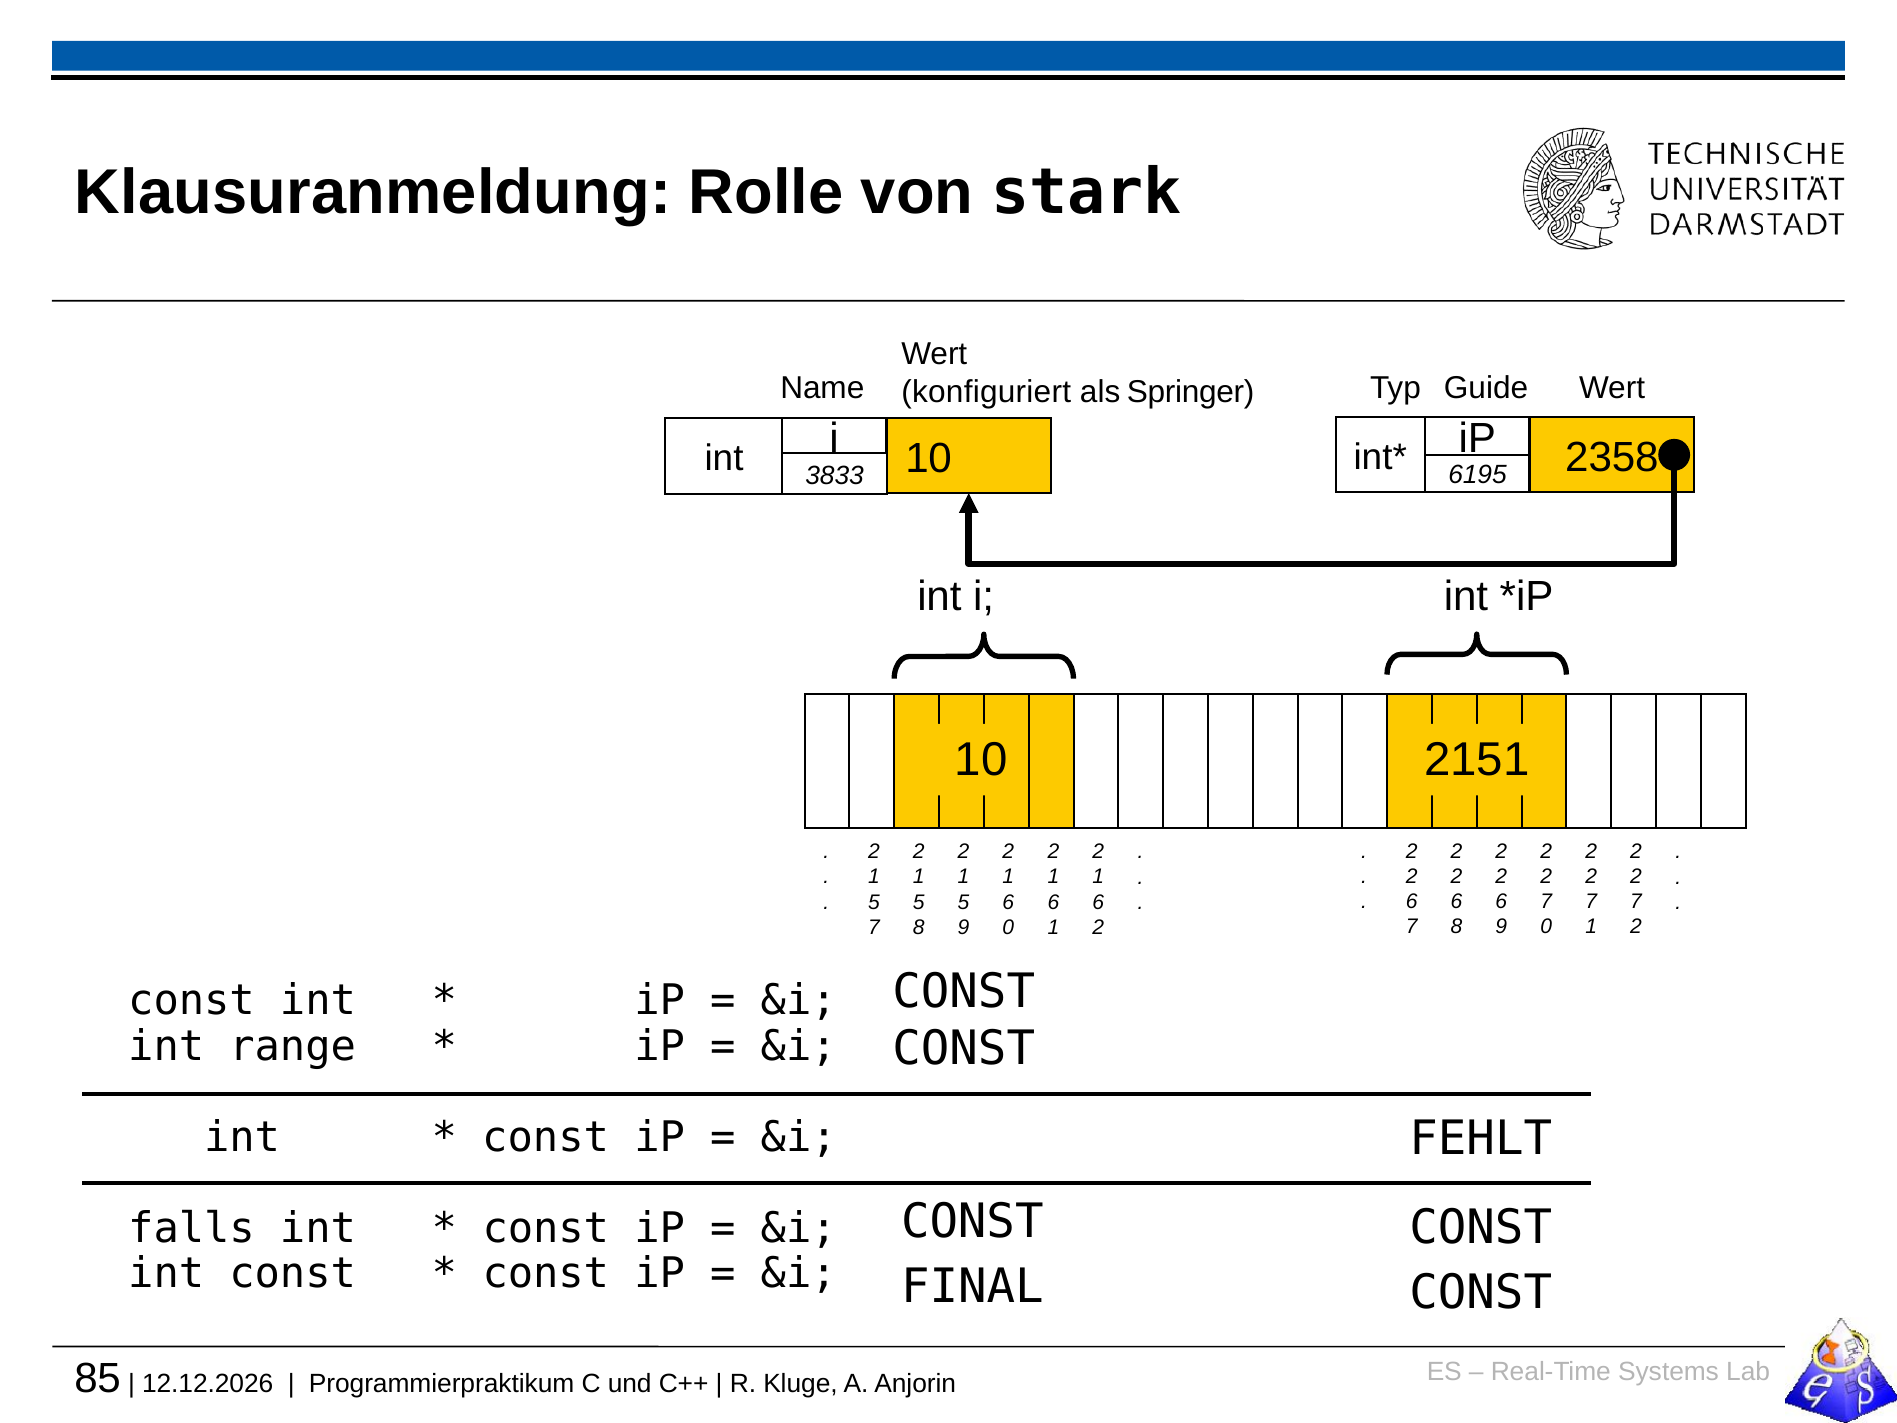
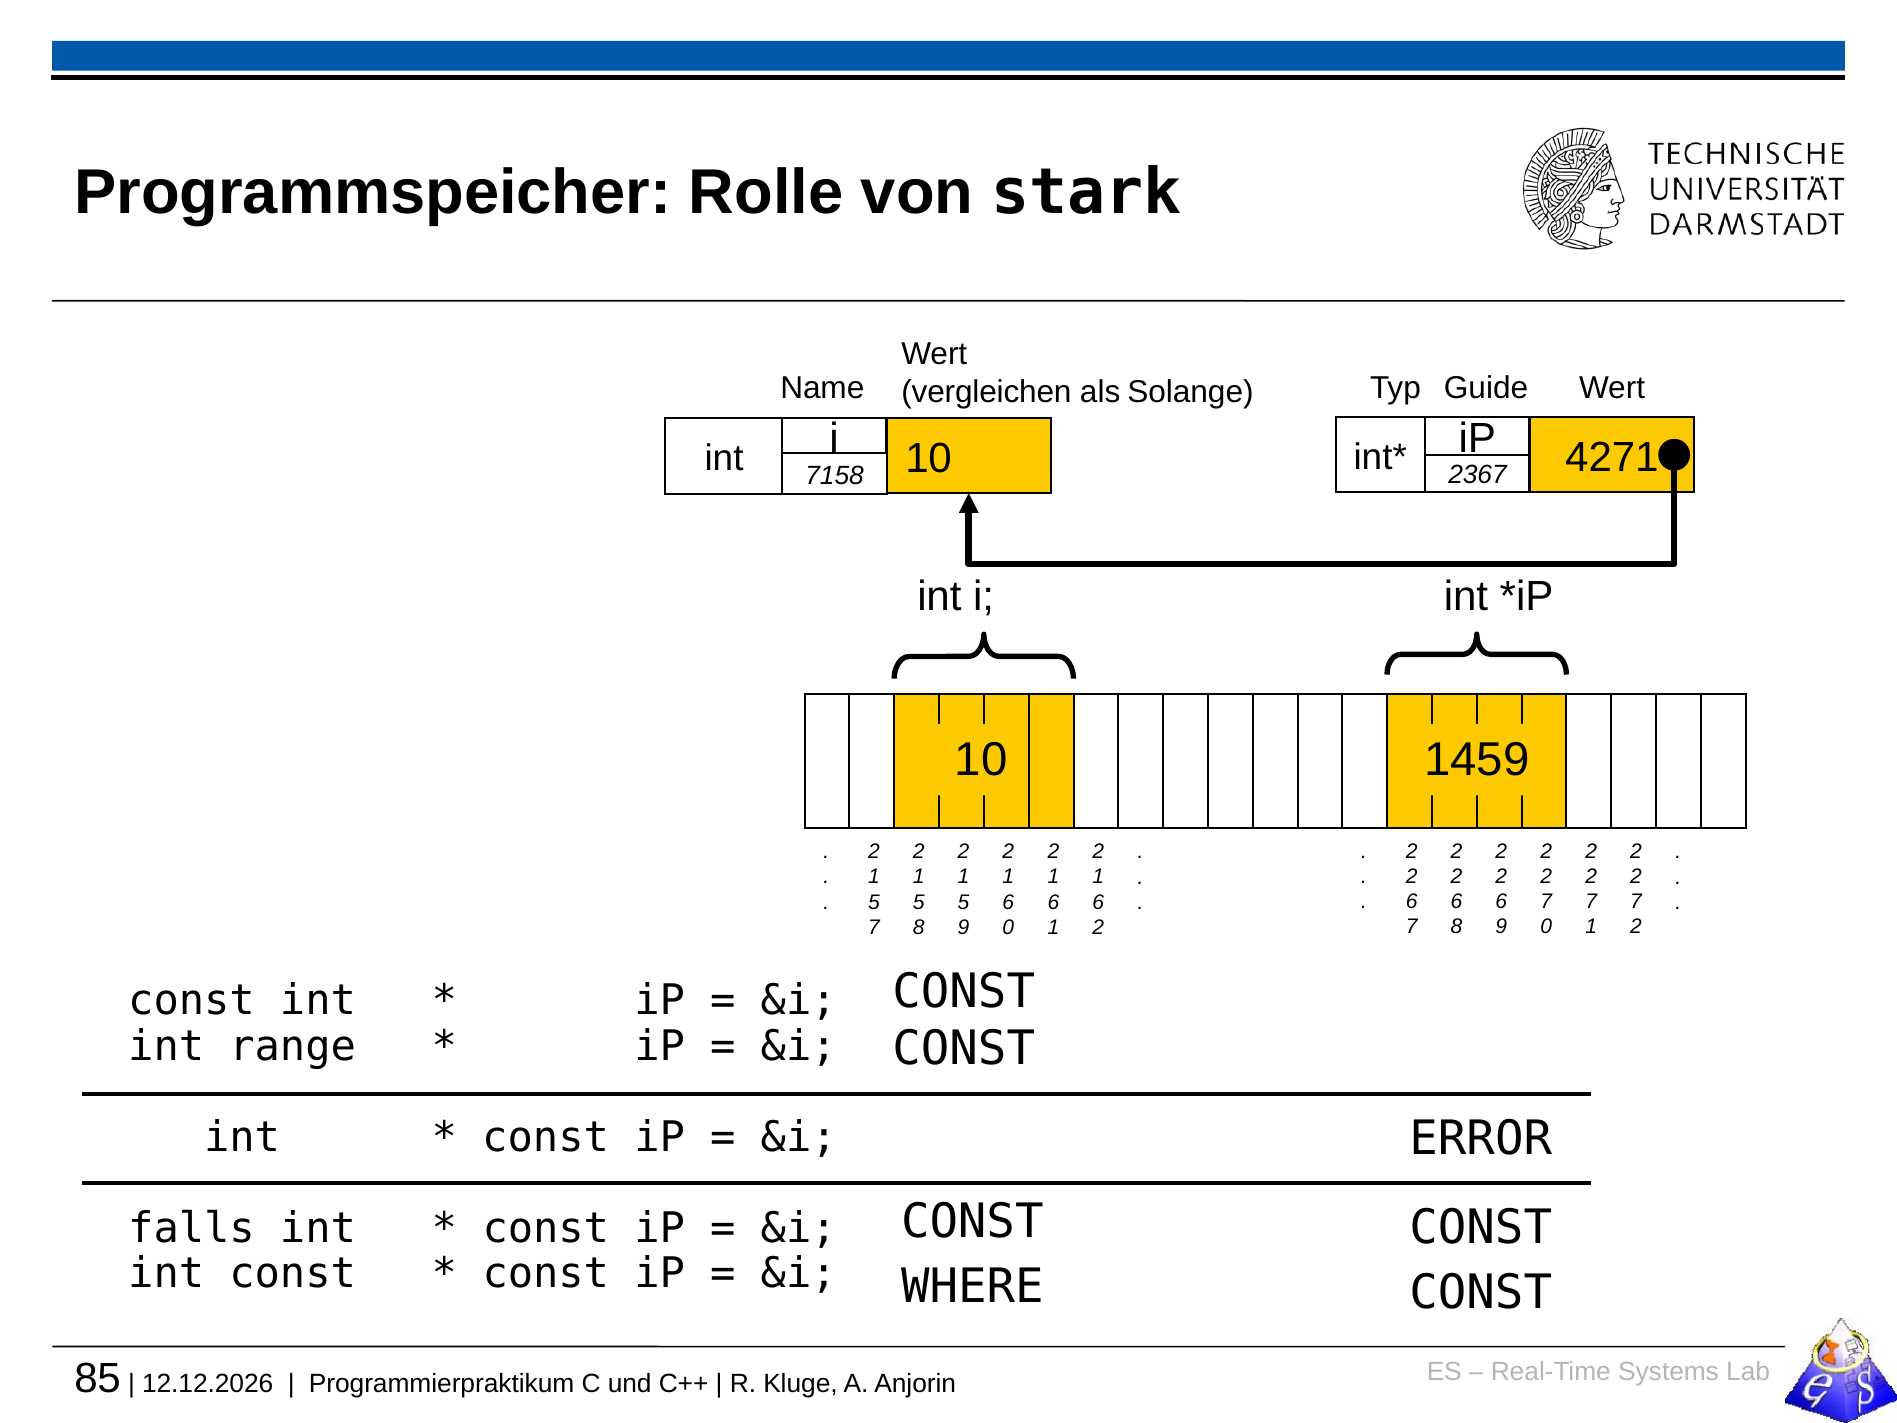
Klausuranmeldung: Klausuranmeldung -> Programmspeicher
konfiguriert: konfiguriert -> vergleichen
Springer: Springer -> Solange
6195: 6195 -> 2367
3833: 3833 -> 7158
2358: 2358 -> 4271
2151: 2151 -> 1459
FEHLT: FEHLT -> ERROR
FINAL: FINAL -> WHERE
